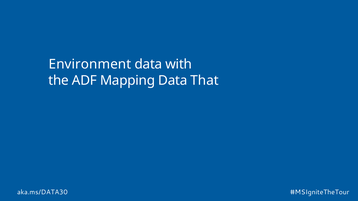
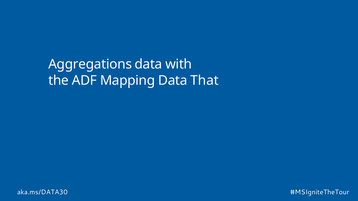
Environment: Environment -> Aggregations
